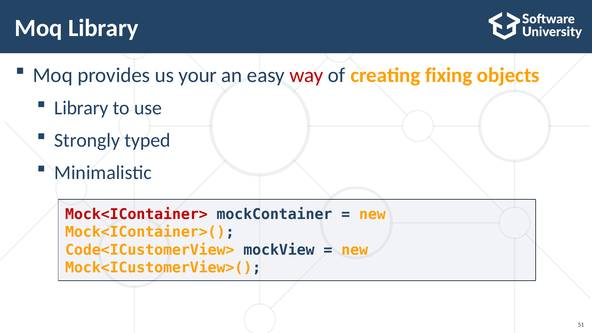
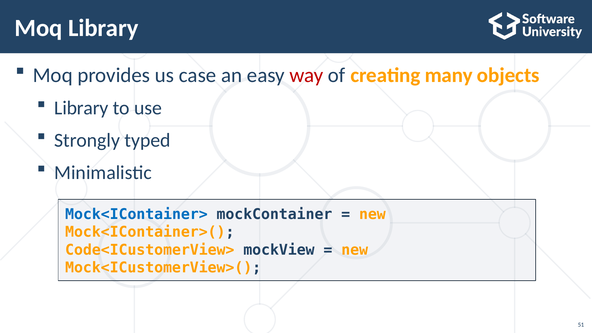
your: your -> case
fixing: fixing -> many
Mock<IContainer> colour: red -> blue
